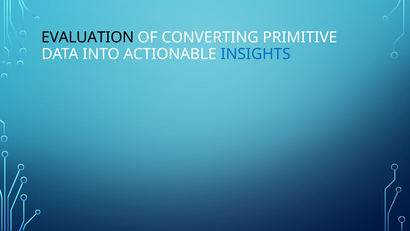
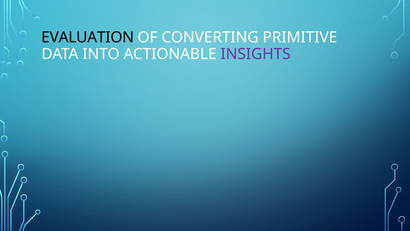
INSIGHTS colour: blue -> purple
